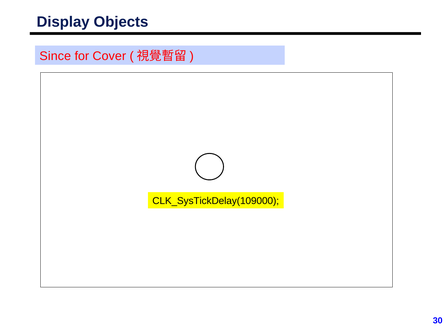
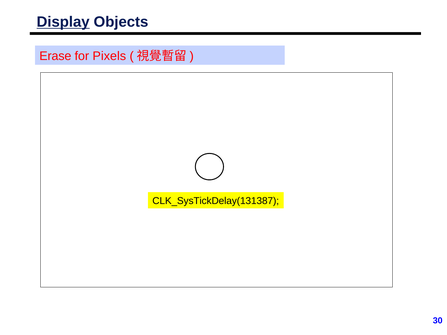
Display underline: none -> present
Since: Since -> Erase
Cover: Cover -> Pixels
CLK_SysTickDelay(109000: CLK_SysTickDelay(109000 -> CLK_SysTickDelay(131387
